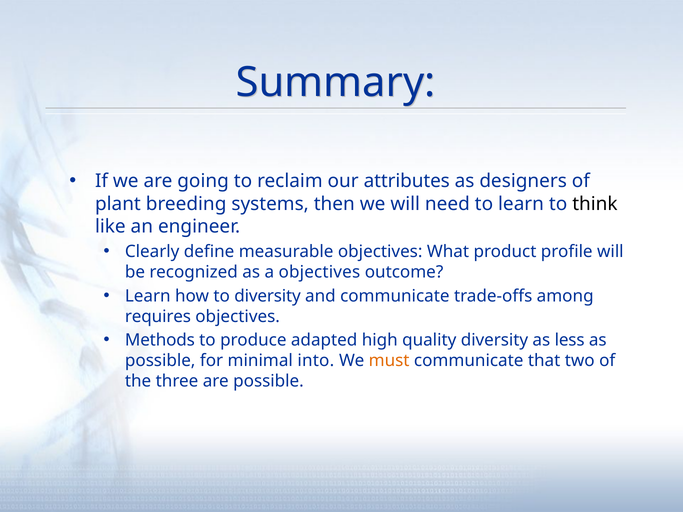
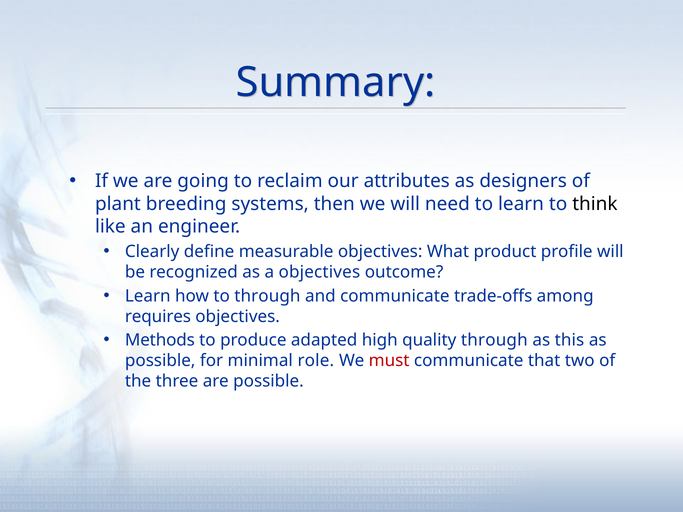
to diversity: diversity -> through
quality diversity: diversity -> through
less: less -> this
into: into -> role
must colour: orange -> red
